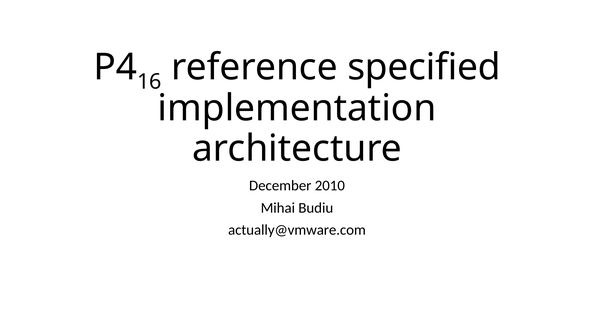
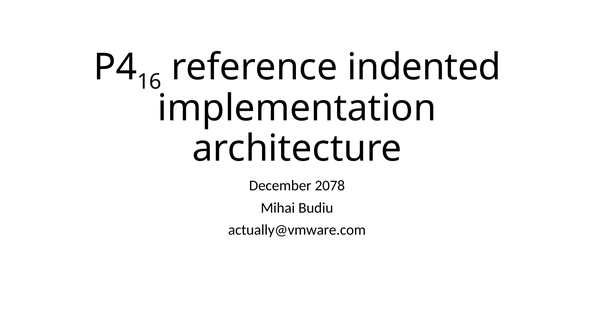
specified: specified -> indented
2010: 2010 -> 2078
